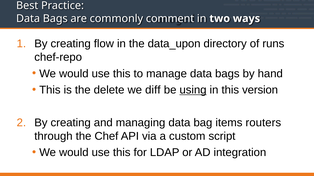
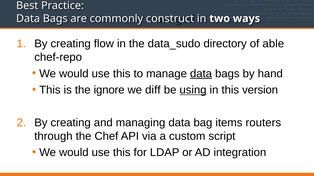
comment: comment -> construct
data_upon: data_upon -> data_sudo
runs: runs -> able
data at (201, 74) underline: none -> present
delete: delete -> ignore
